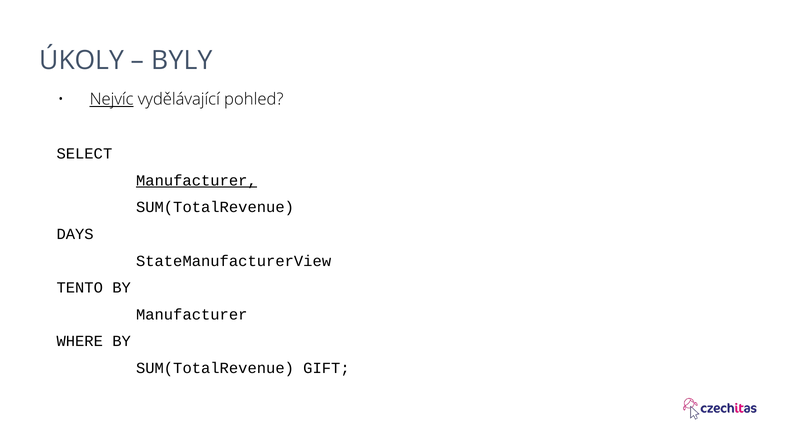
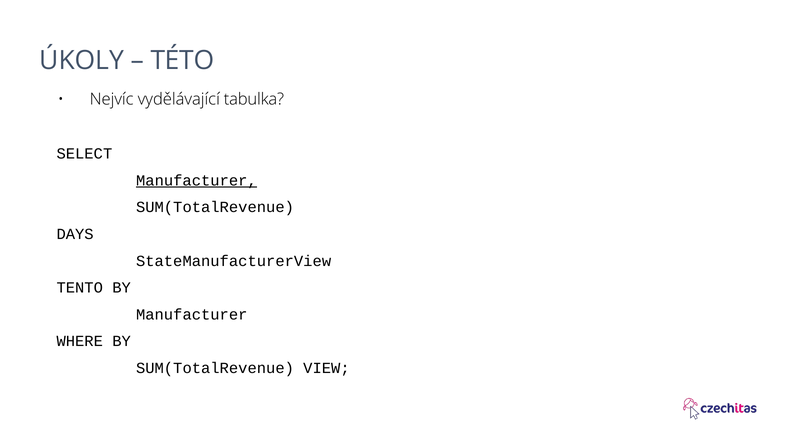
BYLY: BYLY -> TÉTO
Nejvíc underline: present -> none
pohled: pohled -> tabulka
GIFT: GIFT -> VIEW
